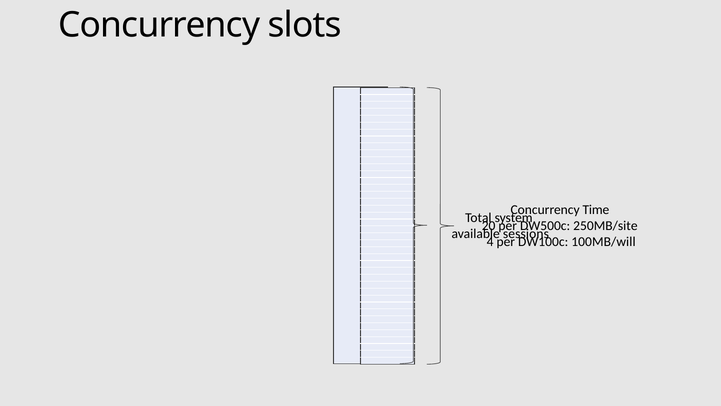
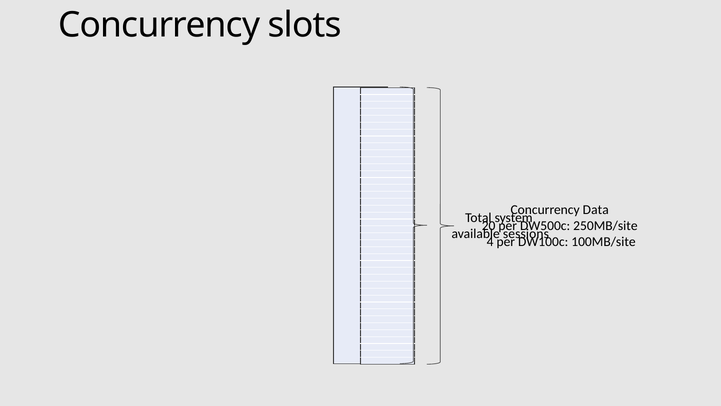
Time: Time -> Data
100MB/will: 100MB/will -> 100MB/site
